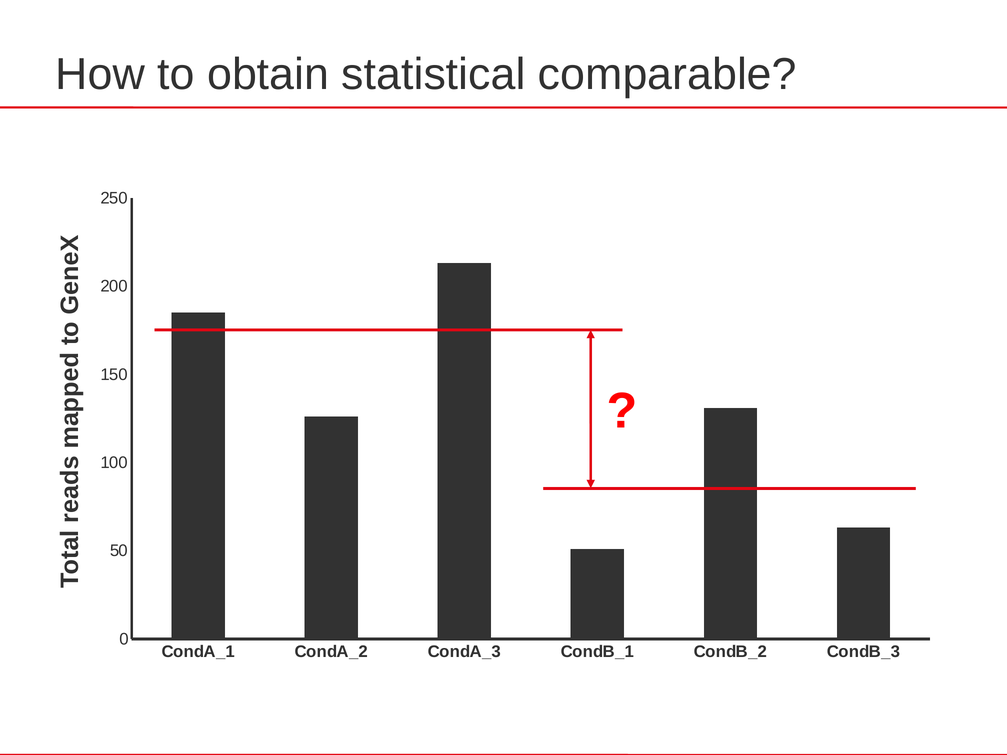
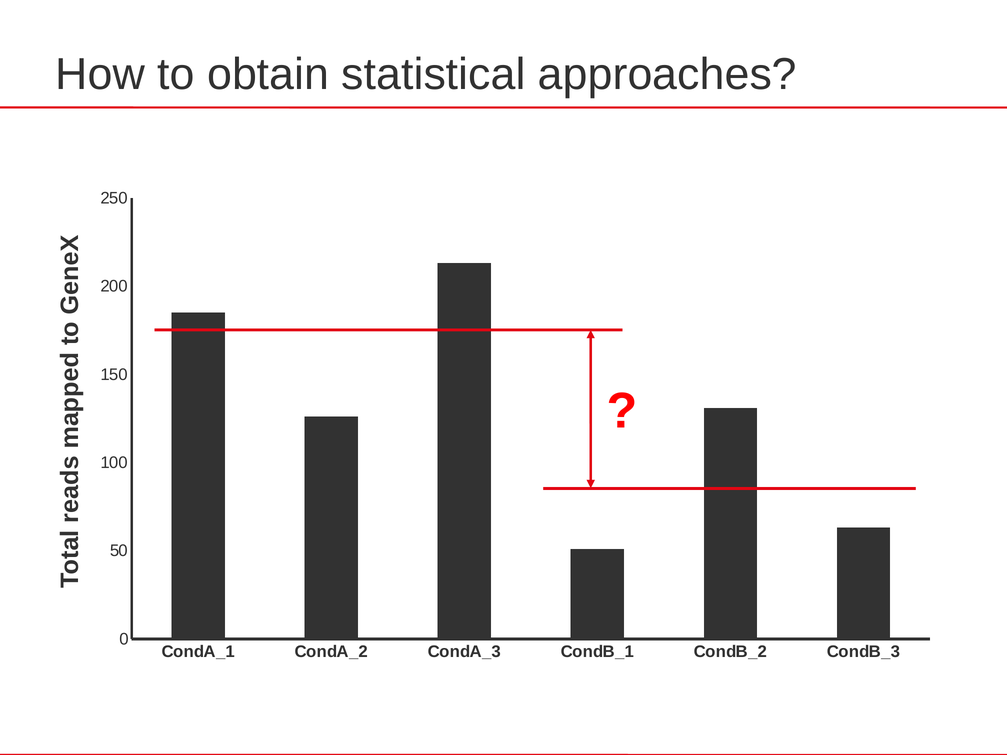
comparable: comparable -> approaches
